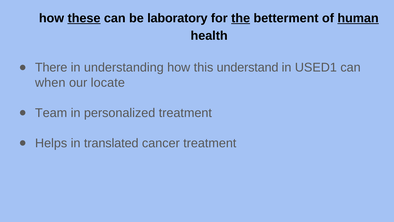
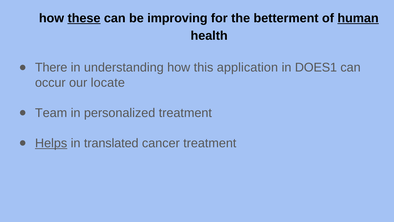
laboratory: laboratory -> improving
the underline: present -> none
understand: understand -> application
USED1: USED1 -> DOES1
when: when -> occur
Helps underline: none -> present
